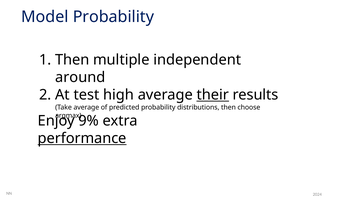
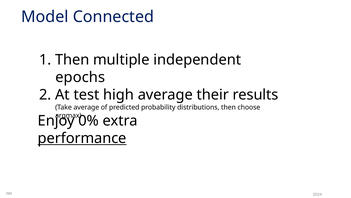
Model Probability: Probability -> Connected
around: around -> epochs
their underline: present -> none
9%: 9% -> 0%
